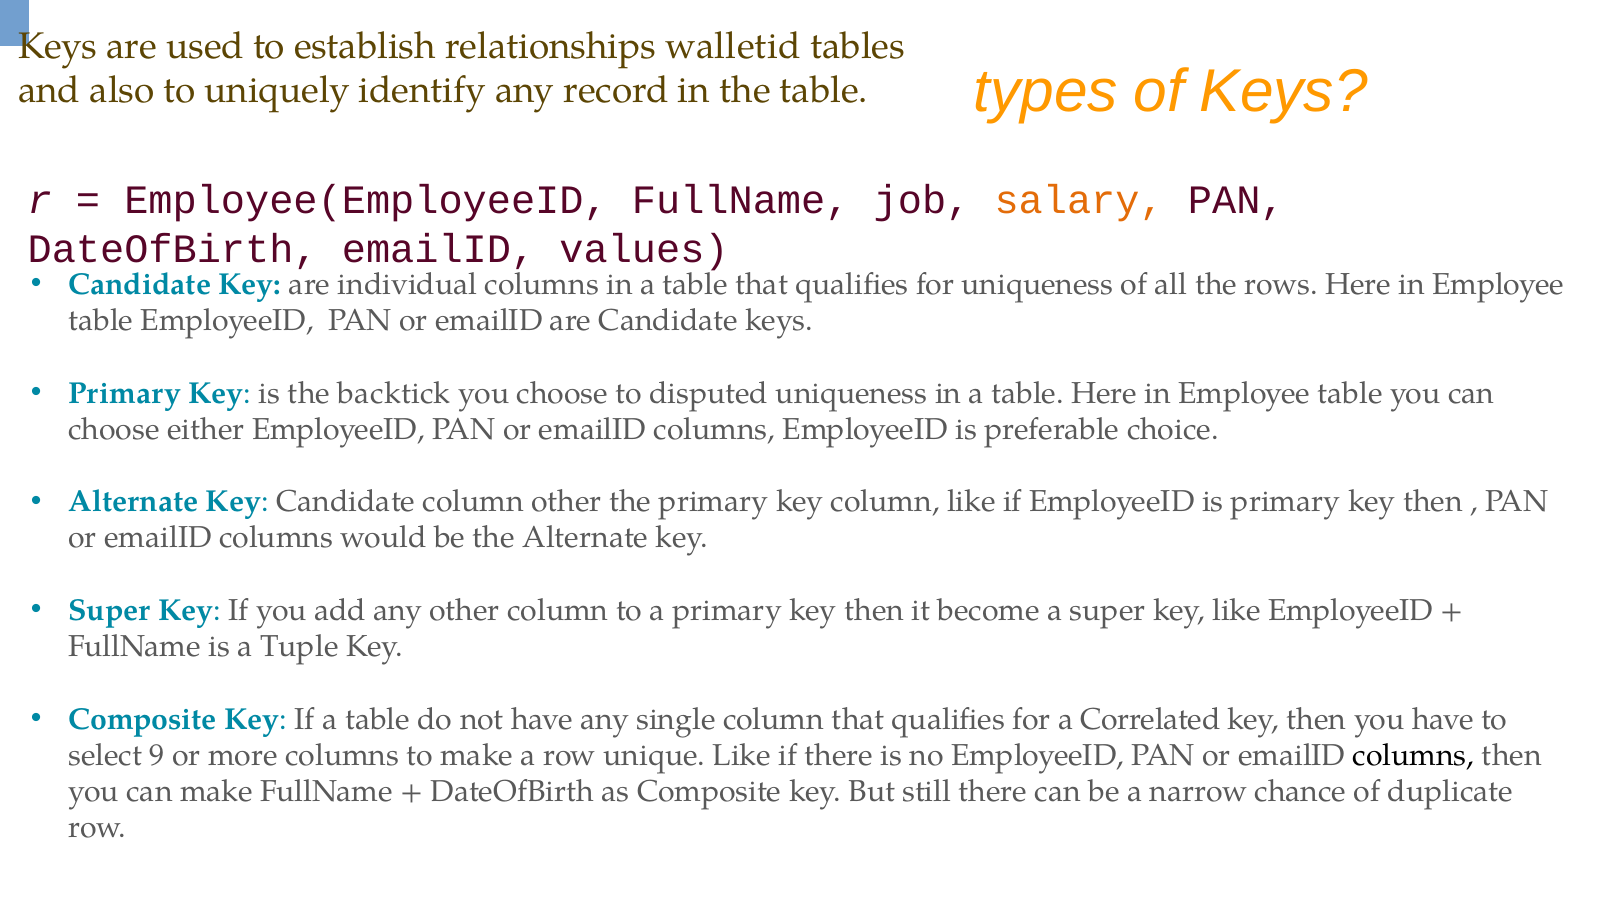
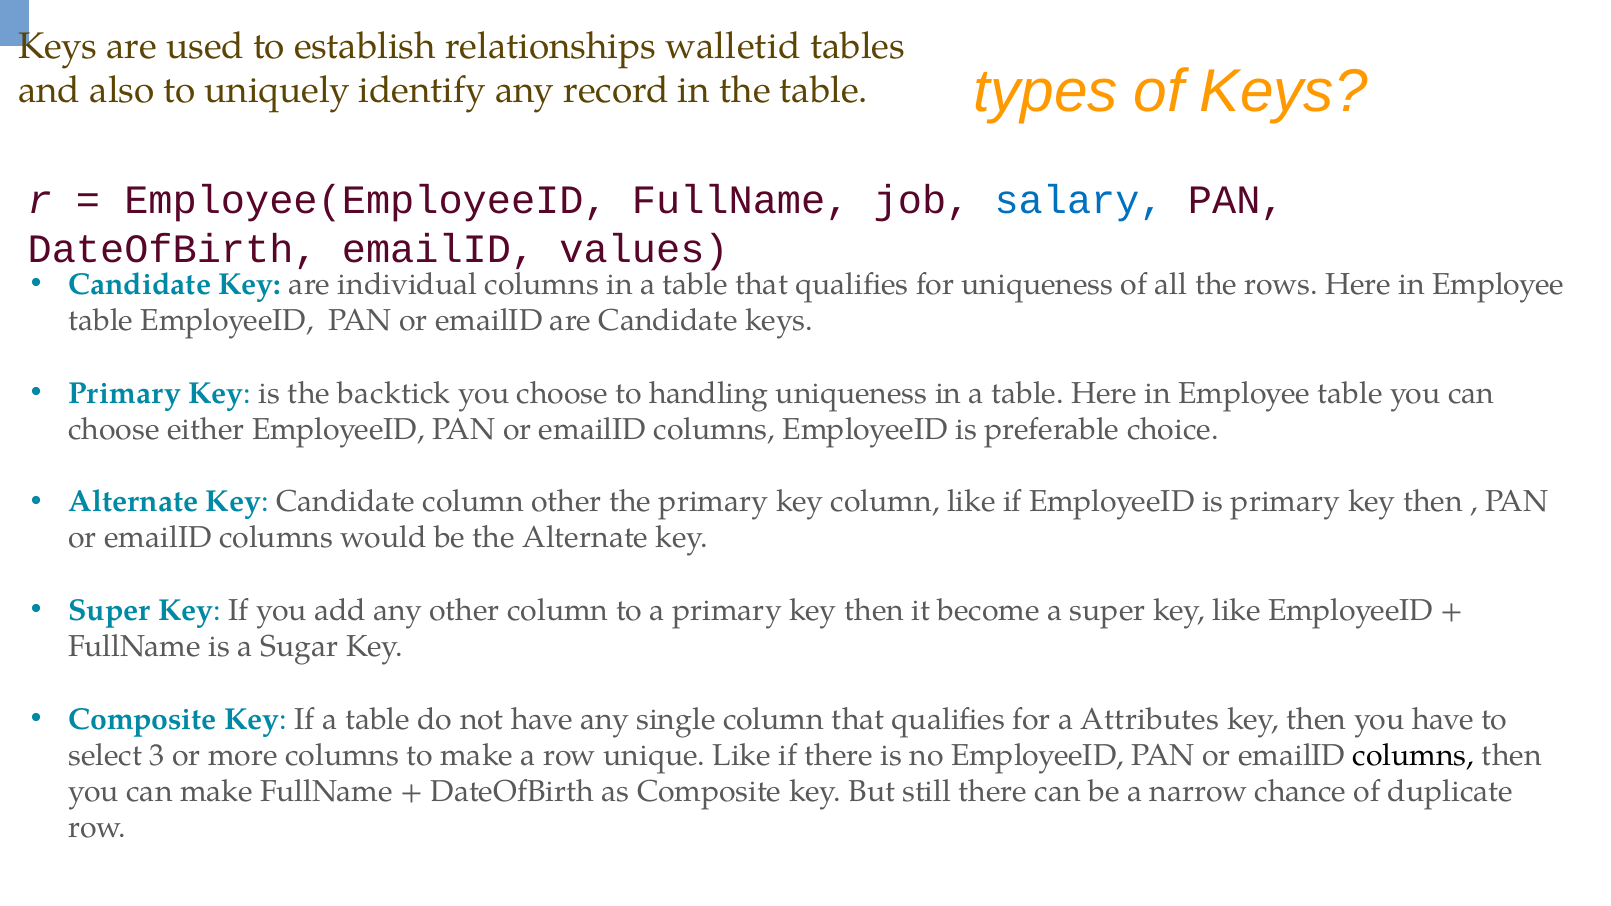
salary colour: orange -> blue
disputed: disputed -> handling
Tuple: Tuple -> Sugar
Correlated: Correlated -> Attributes
9: 9 -> 3
